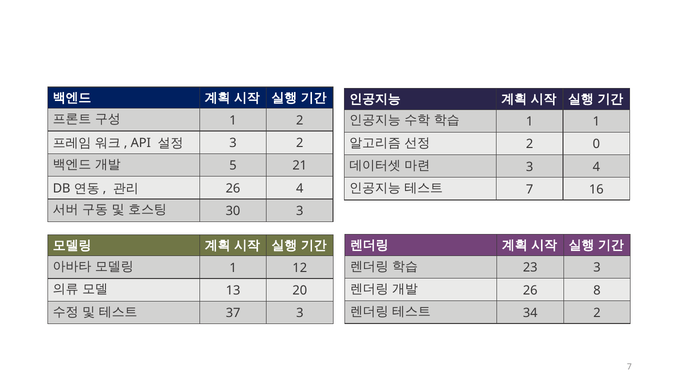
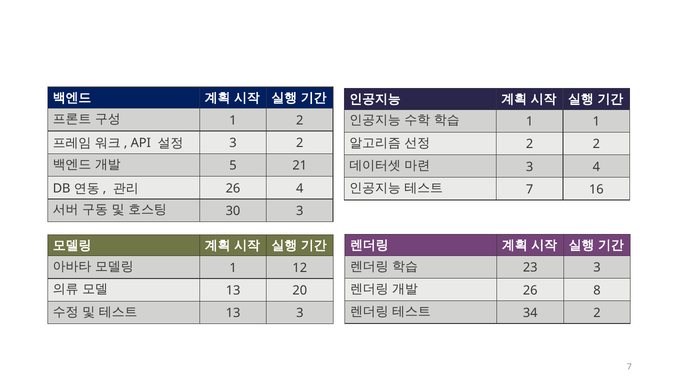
2 0: 0 -> 2
37 at (233, 313): 37 -> 13
